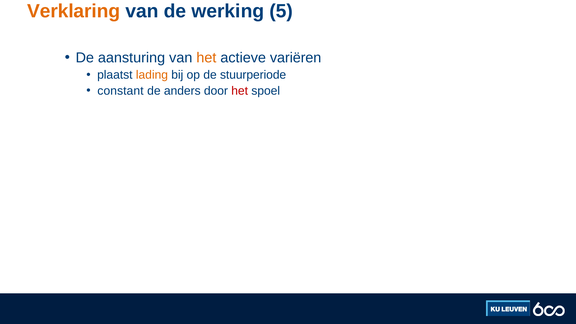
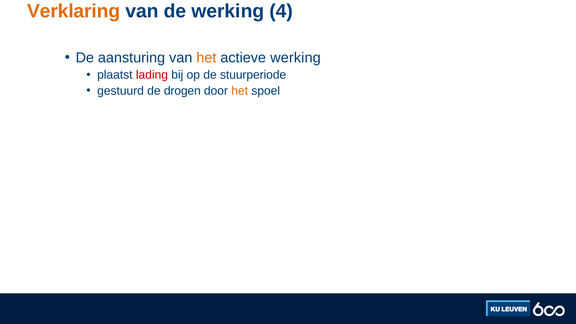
5: 5 -> 4
actieve variëren: variëren -> werking
lading colour: orange -> red
constant: constant -> gestuurd
anders: anders -> drogen
het at (240, 91) colour: red -> orange
